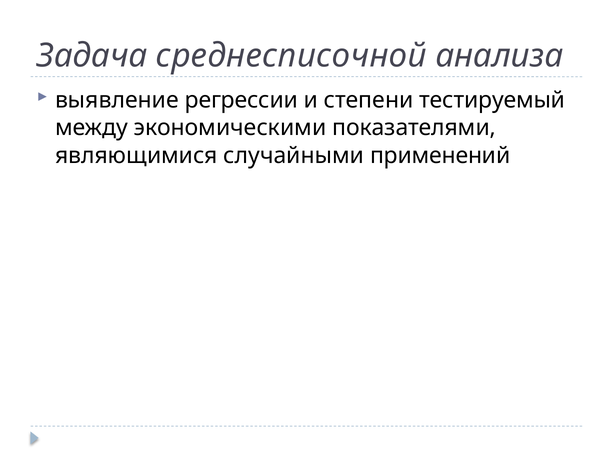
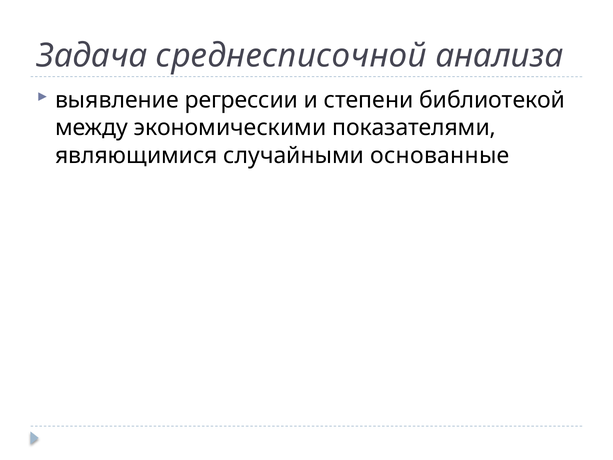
тестируемый: тестируемый -> библиотекой
применений: применений -> основанные
